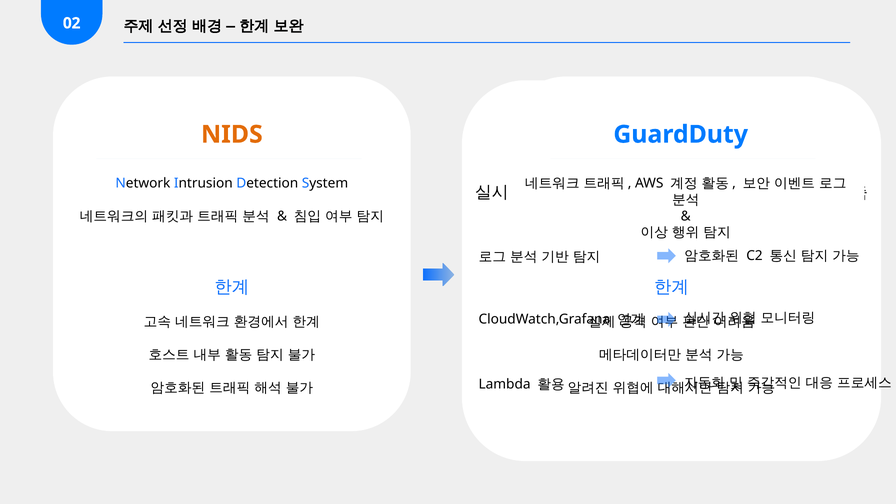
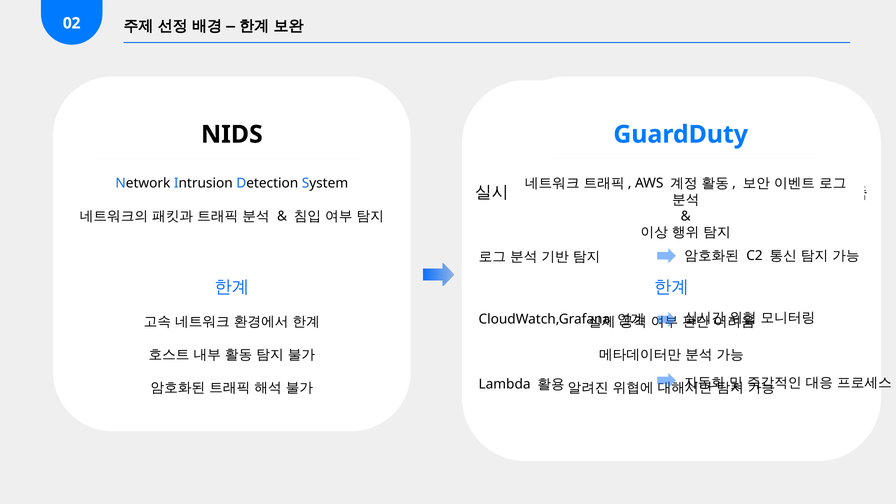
NIDS colour: orange -> black
